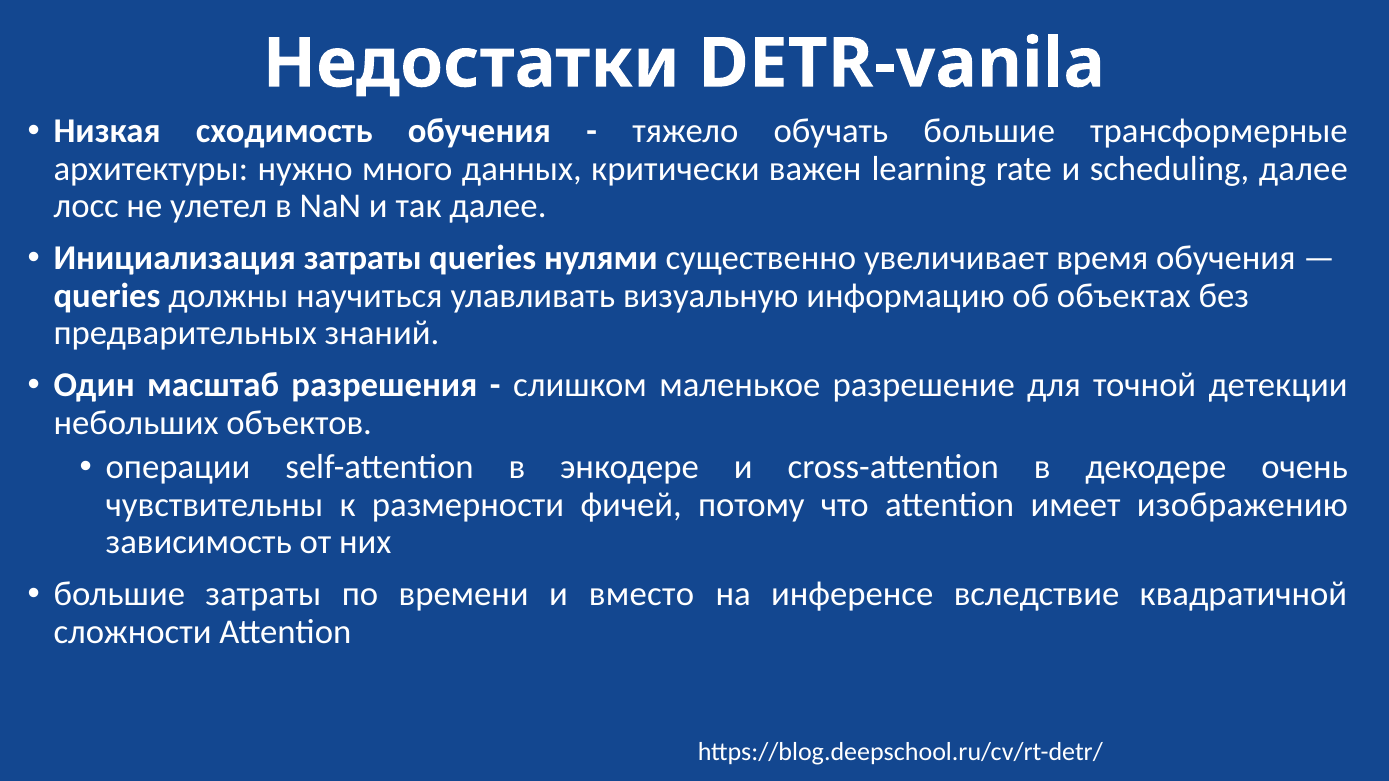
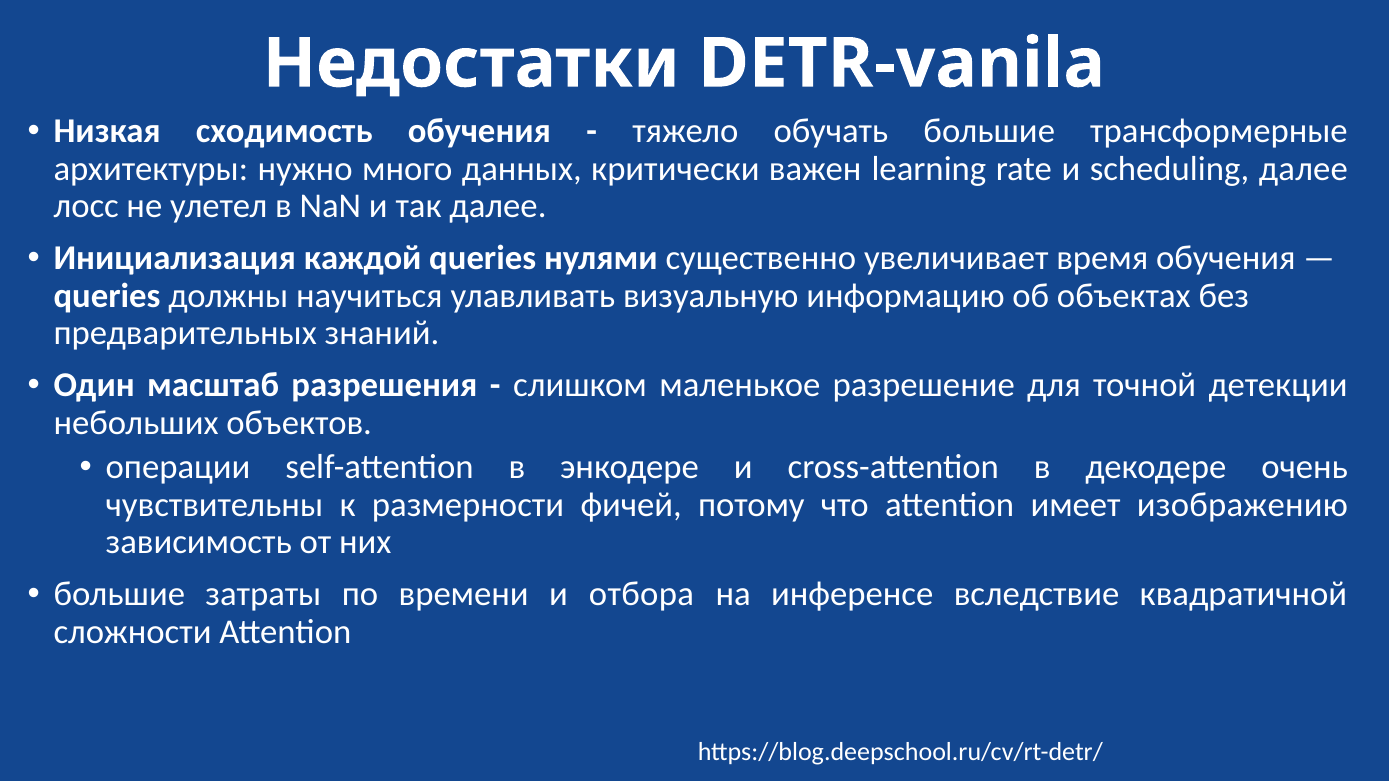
Инициализация затраты: затраты -> каждой
вместо: вместо -> отбора
